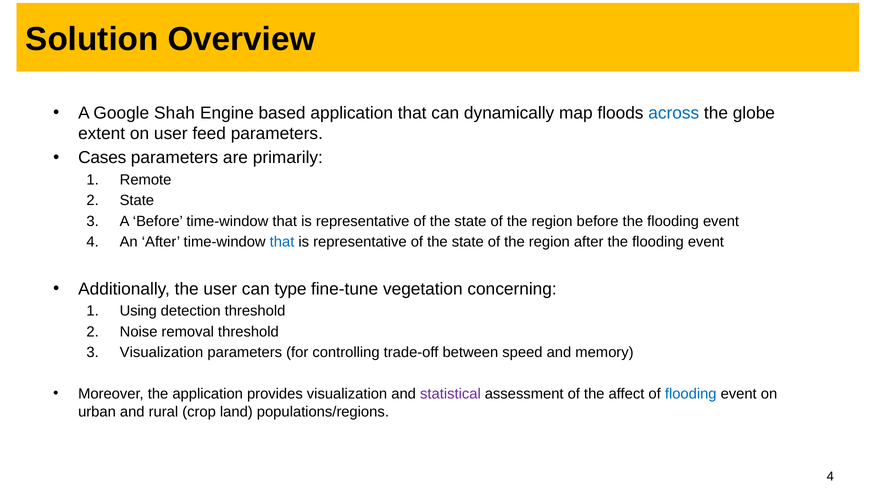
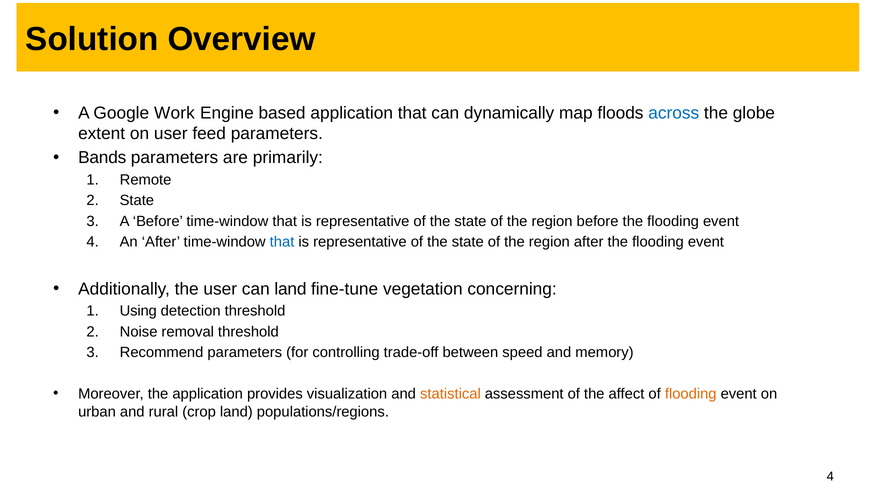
Shah: Shah -> Work
Cases: Cases -> Bands
can type: type -> land
Visualization at (162, 352): Visualization -> Recommend
statistical colour: purple -> orange
flooding at (691, 394) colour: blue -> orange
